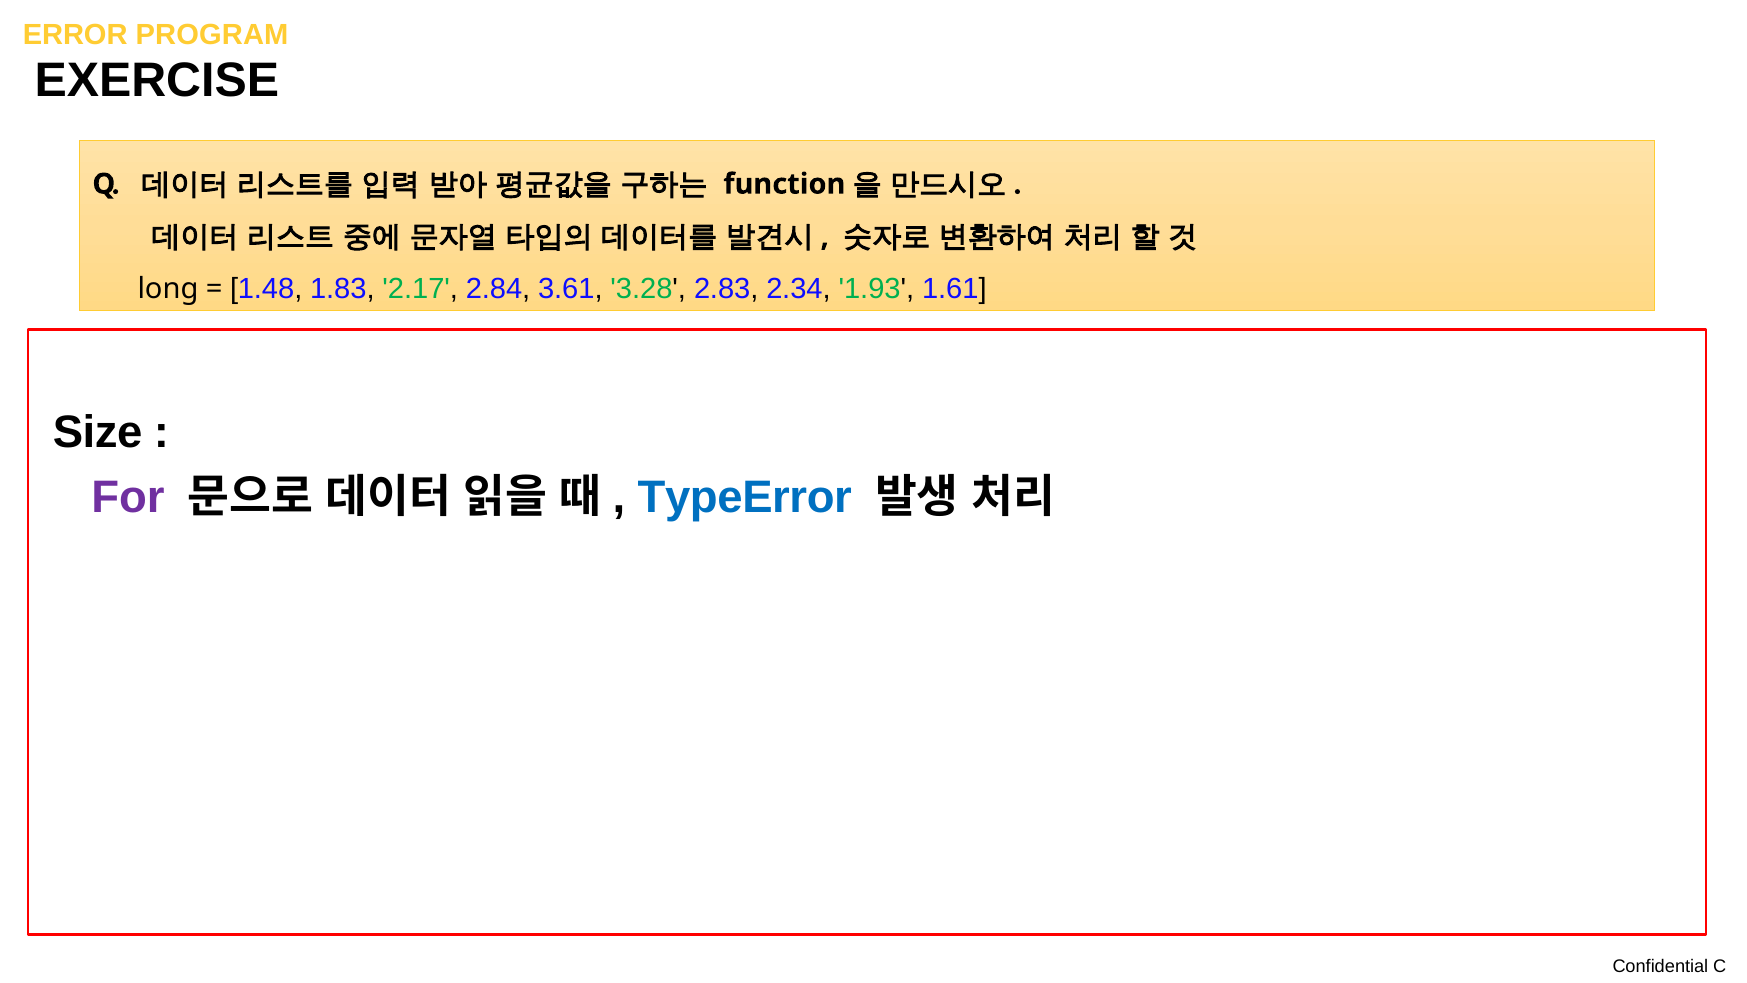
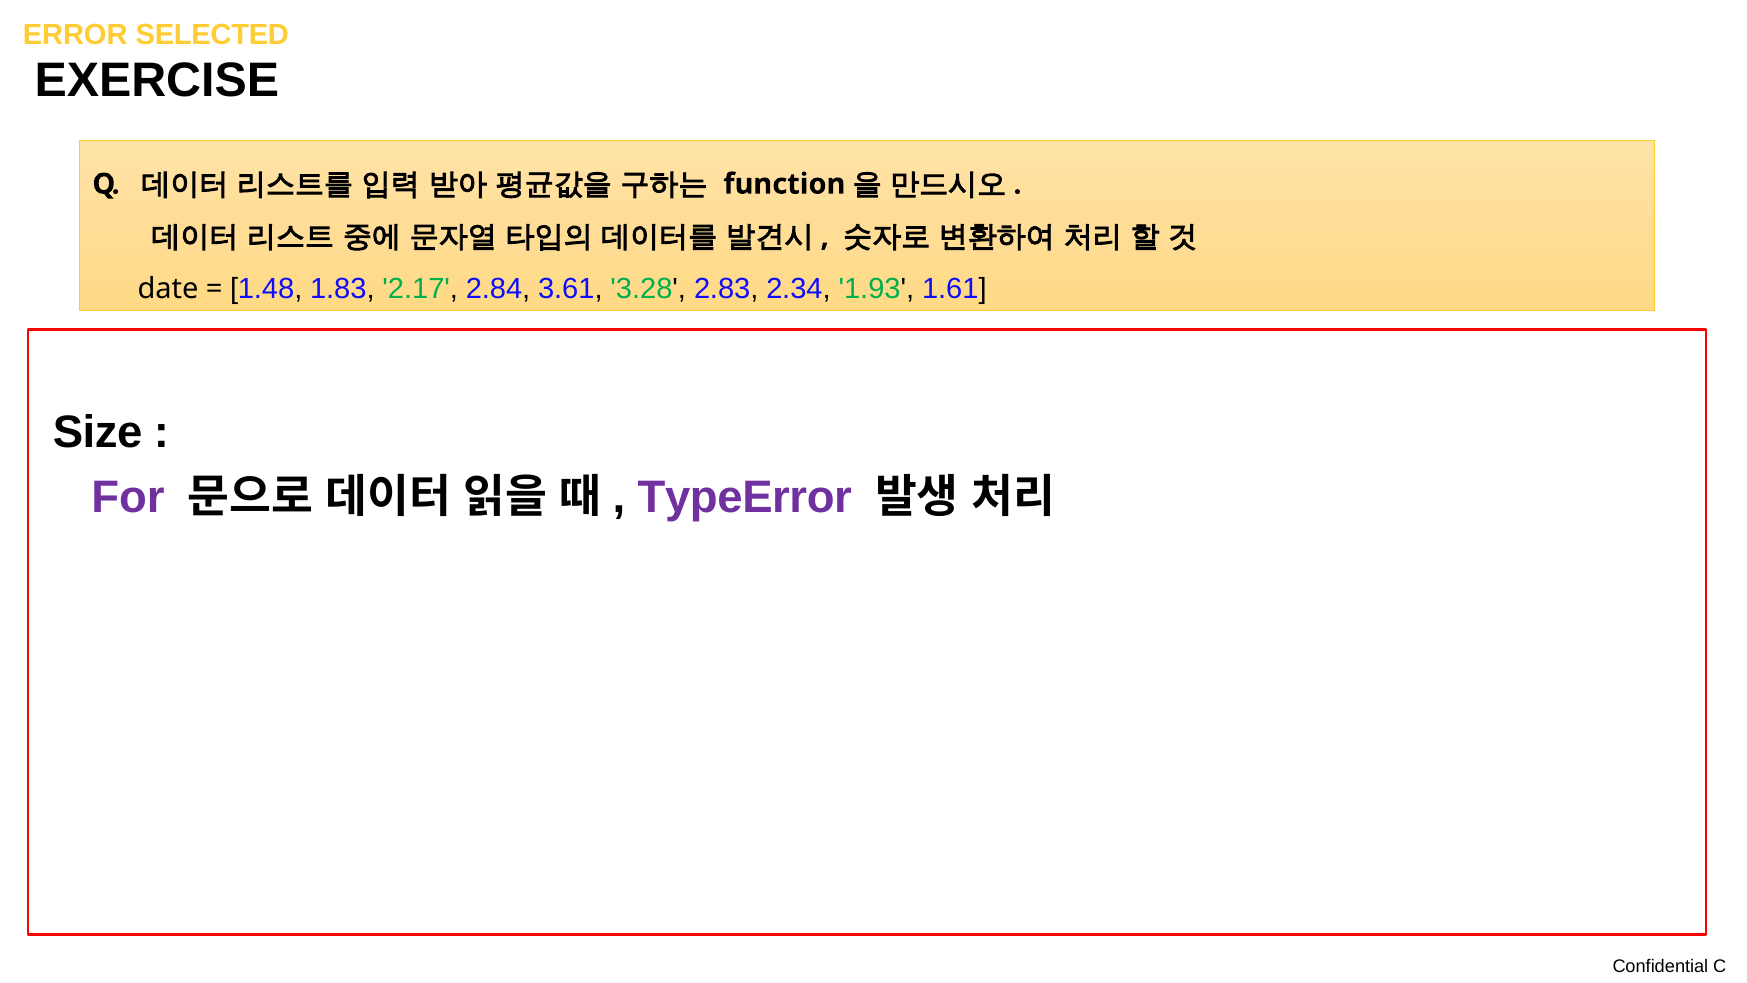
PROGRAM: PROGRAM -> SELECTED
long: long -> date
TypeError at (745, 497) colour: blue -> purple
